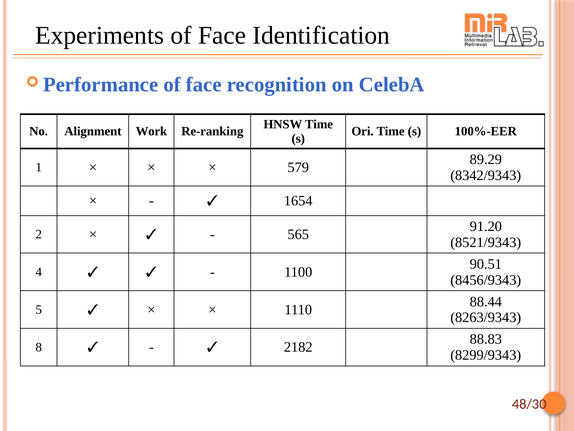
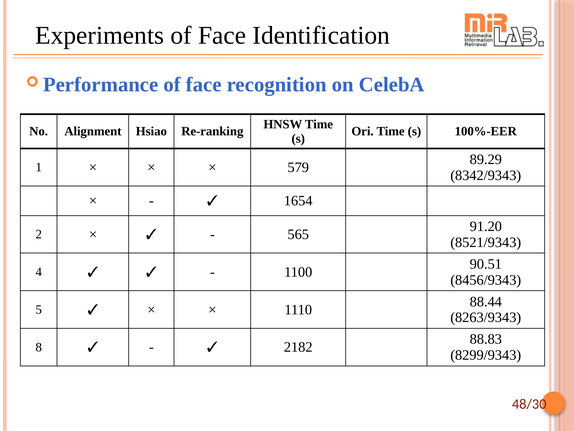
Work: Work -> Hsiao
